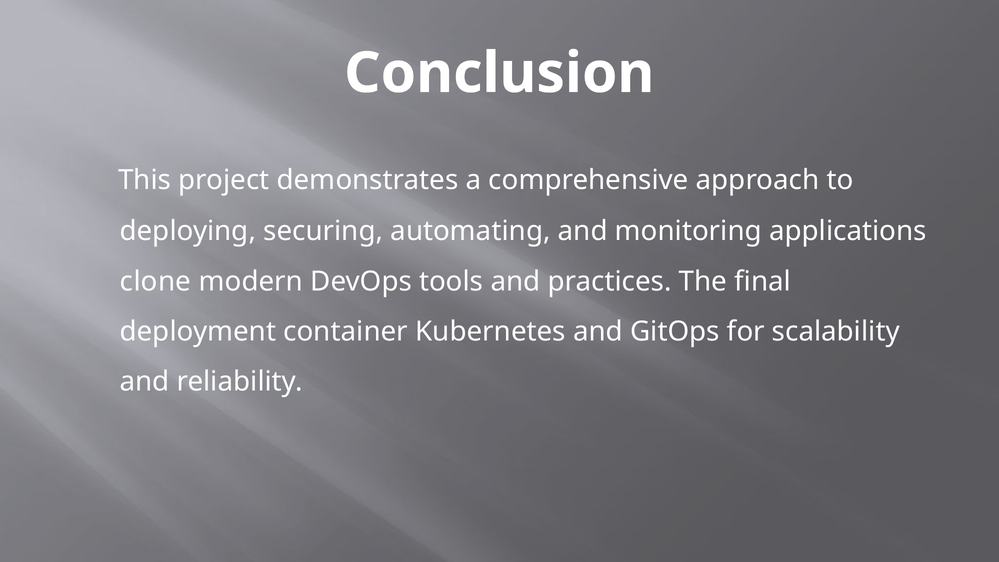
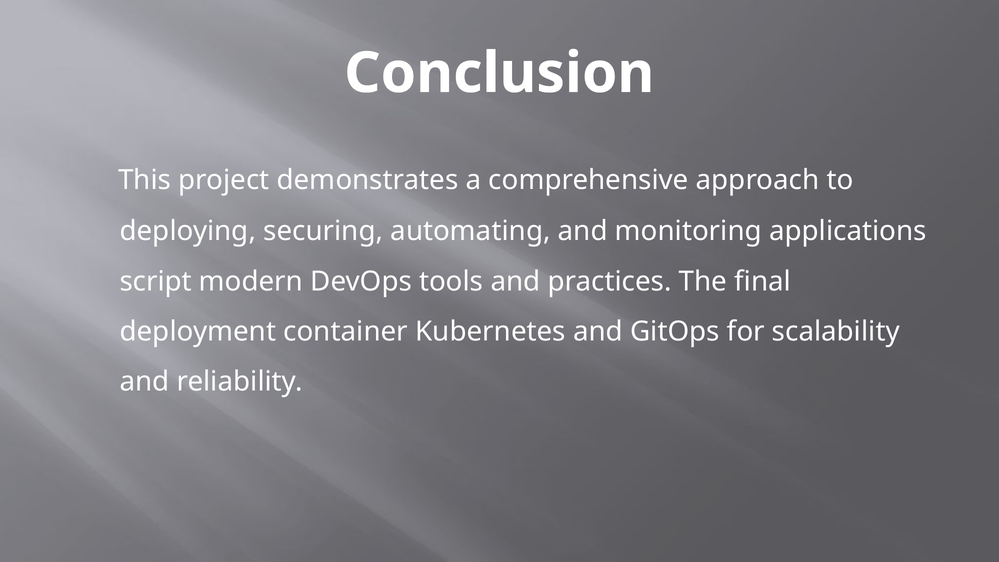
clone: clone -> script
